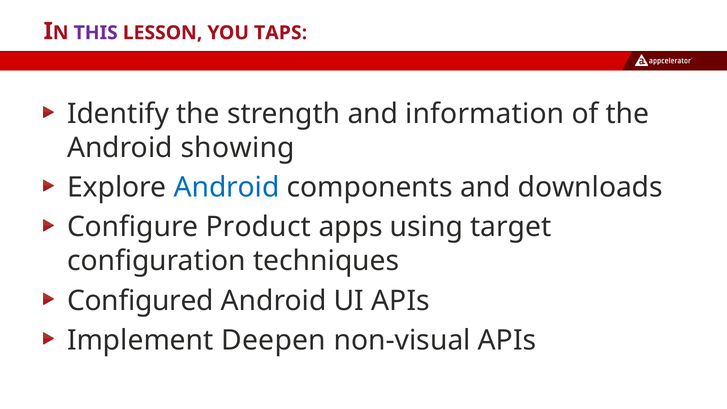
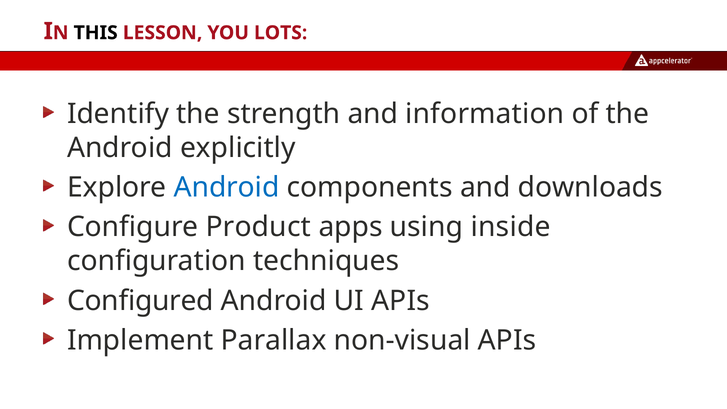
THIS colour: purple -> black
TAPS: TAPS -> LOTS
showing: showing -> explicitly
target: target -> inside
Deepen: Deepen -> Parallax
